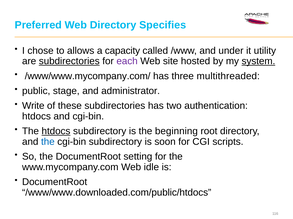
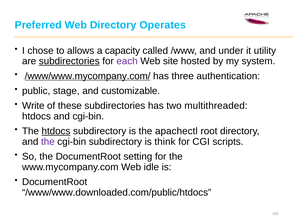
Specifies: Specifies -> Operates
system underline: present -> none
/www/www.mycompany.com/ underline: none -> present
multithreaded: multithreaded -> authentication
administrator: administrator -> customizable
authentication: authentication -> multithreaded
beginning: beginning -> apachectl
the at (48, 142) colour: blue -> purple
soon: soon -> think
